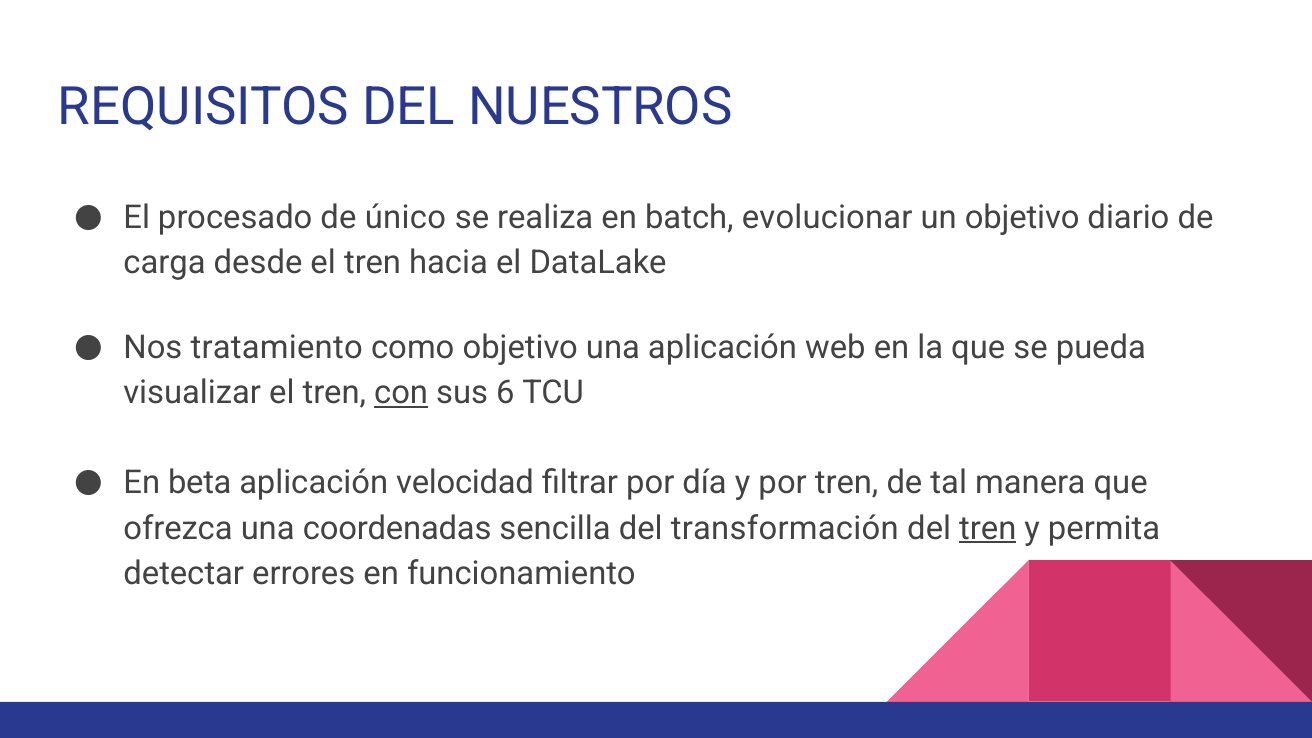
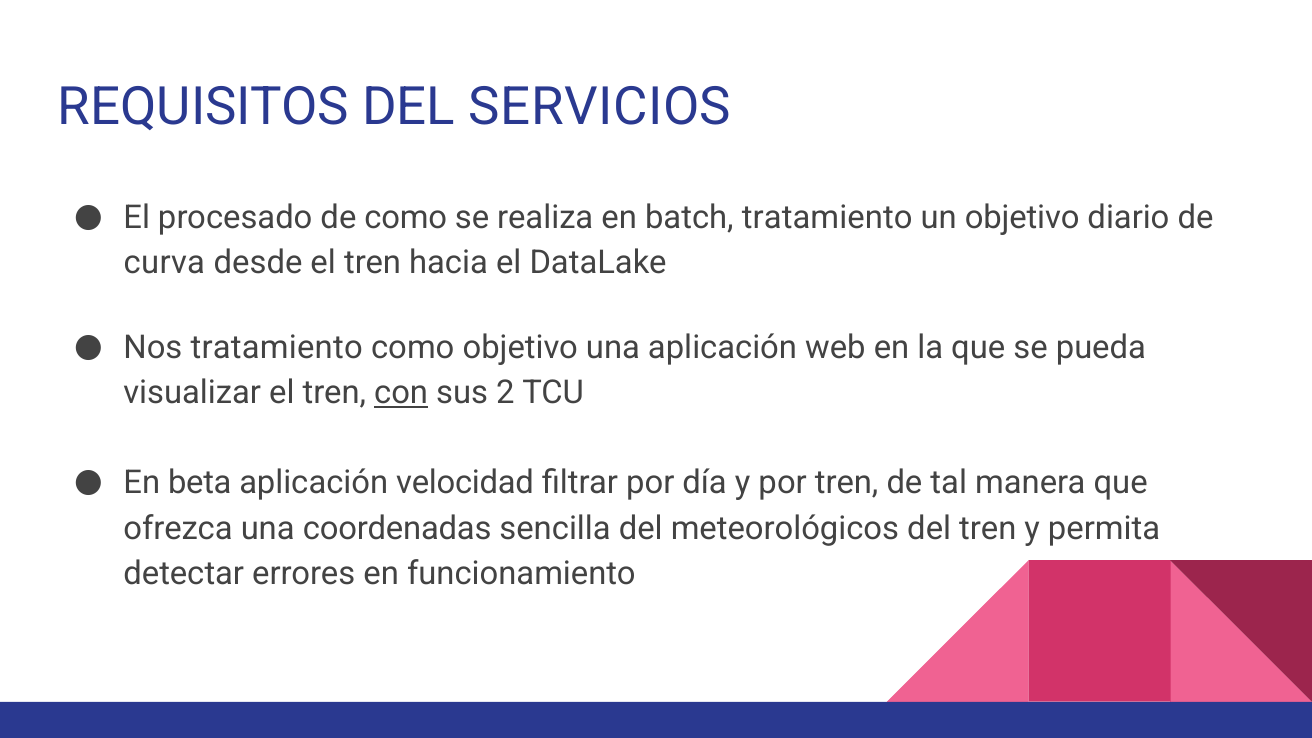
NUESTROS: NUESTROS -> SERVICIOS
de único: único -> como
batch evolucionar: evolucionar -> tratamiento
carga: carga -> curva
6: 6 -> 2
transformación: transformación -> meteorológicos
tren at (988, 528) underline: present -> none
